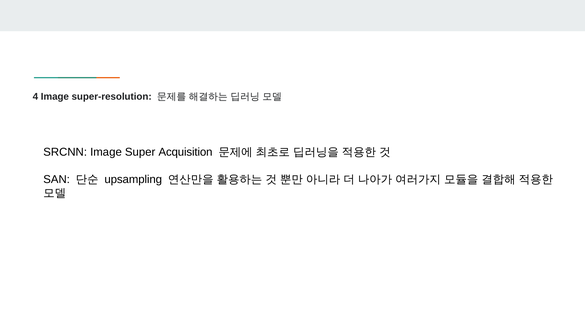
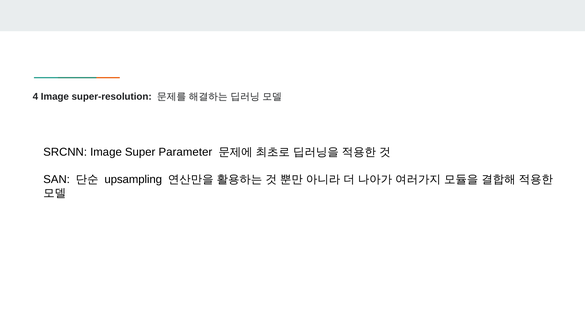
Acquisition: Acquisition -> Parameter
